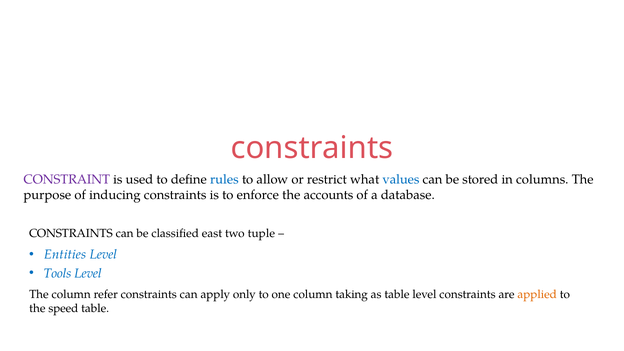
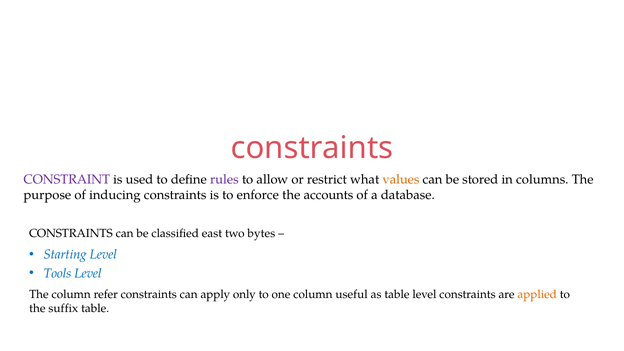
rules colour: blue -> purple
values colour: blue -> orange
tuple: tuple -> bytes
Entities: Entities -> Starting
taking: taking -> useful
speed: speed -> suffix
